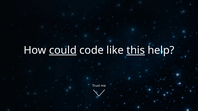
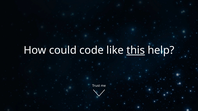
could underline: present -> none
